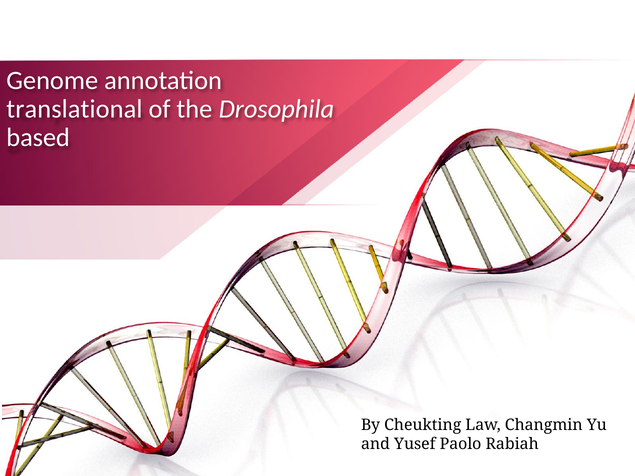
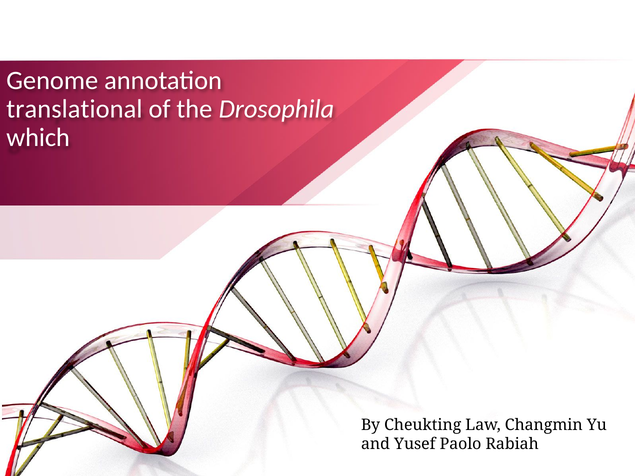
based: based -> which
